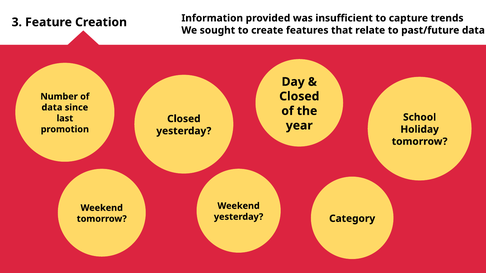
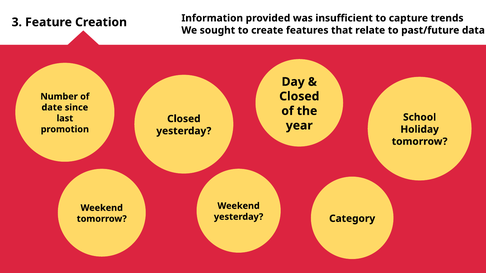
data at (52, 108): data -> date
